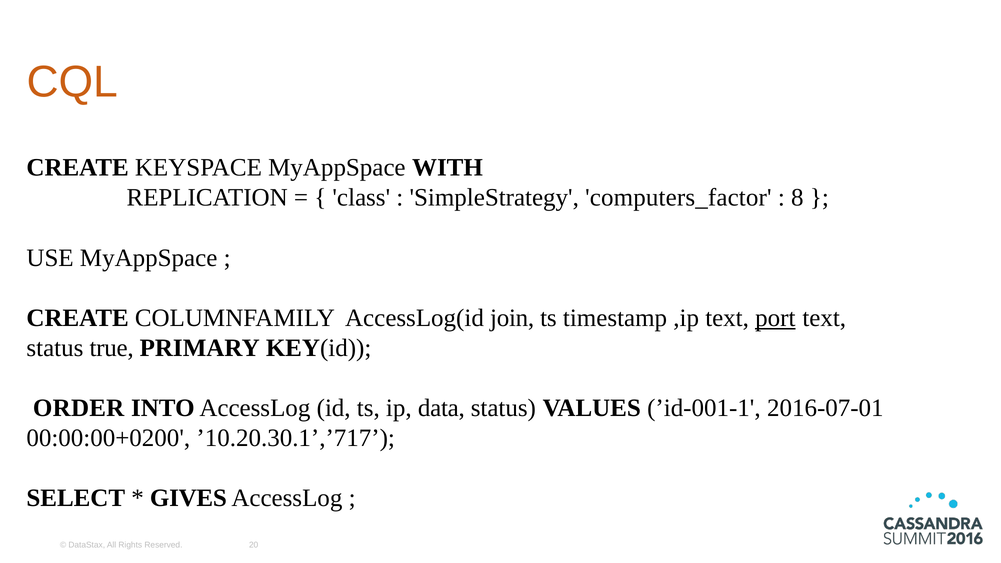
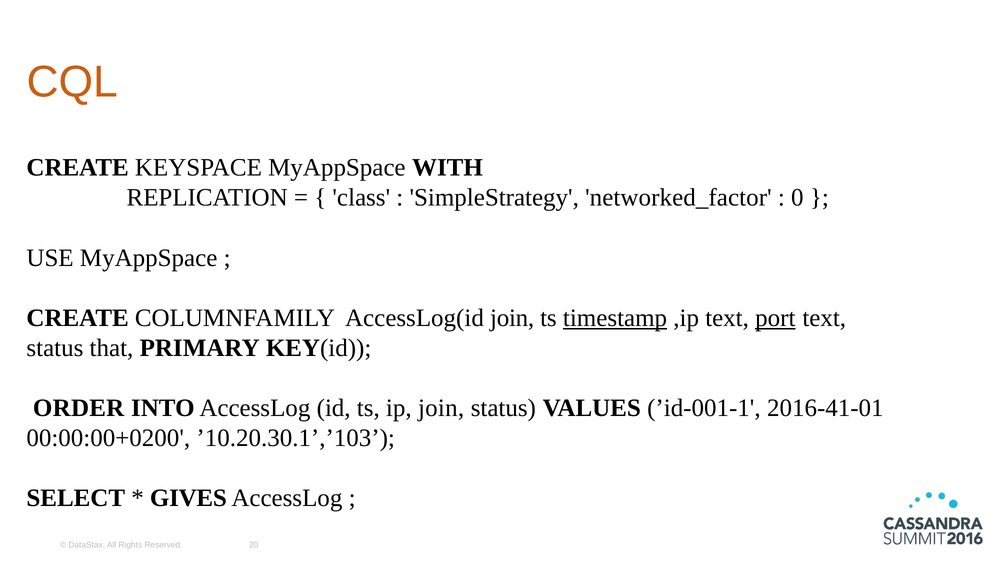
computers_factor: computers_factor -> networked_factor
8: 8 -> 0
timestamp underline: none -> present
true: true -> that
ip data: data -> join
2016-07-01: 2016-07-01 -> 2016-41-01
’10.20.30.1’,’717: ’10.20.30.1’,’717 -> ’10.20.30.1’,’103
